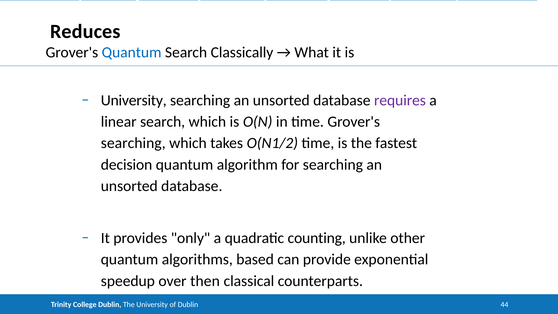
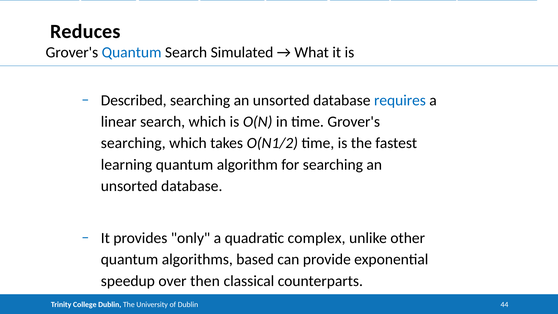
Classically: Classically -> Simulated
University at (134, 100): University -> Described
requires colour: purple -> blue
decision: decision -> learning
counting: counting -> complex
